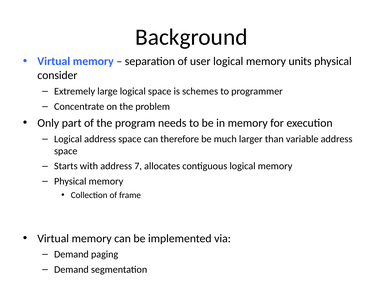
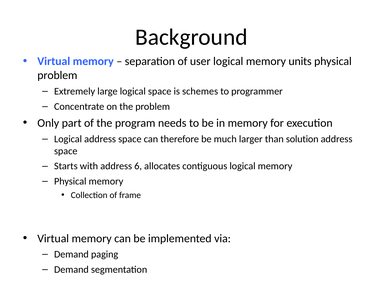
consider at (57, 75): consider -> problem
variable: variable -> solution
7: 7 -> 6
